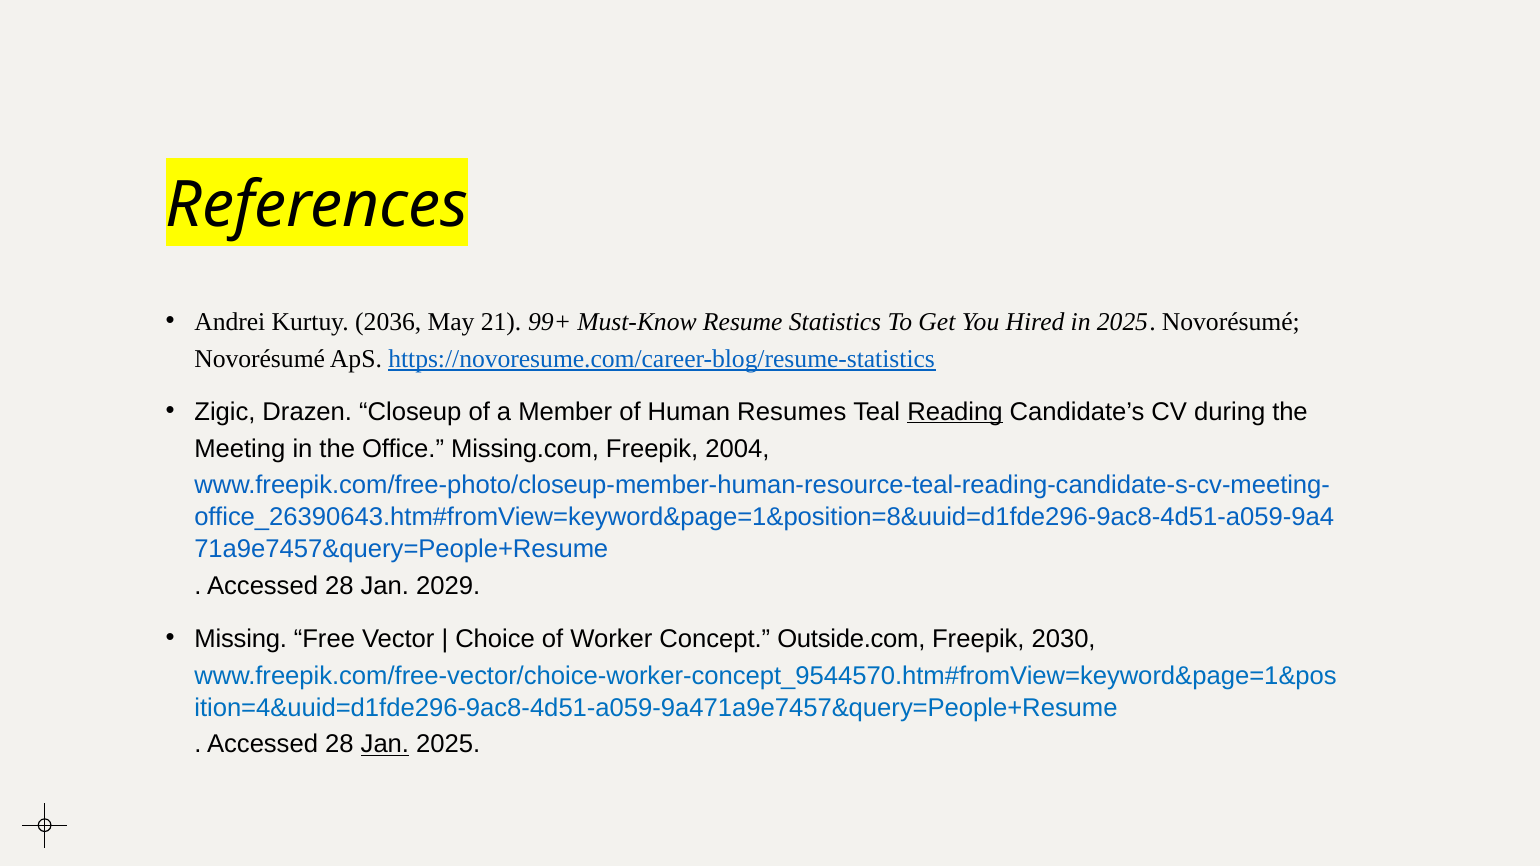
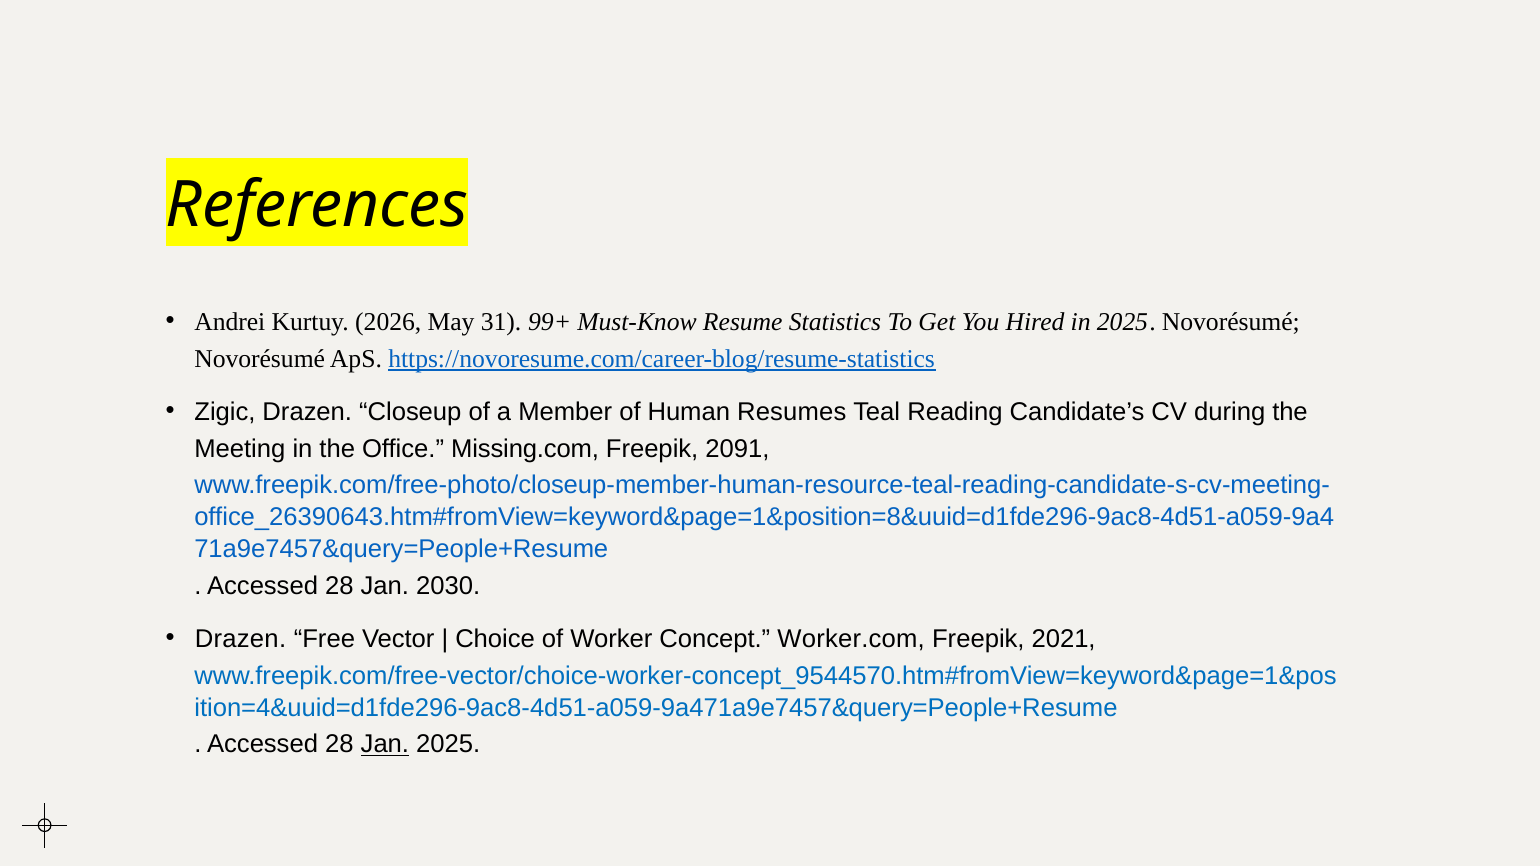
2036: 2036 -> 2026
21: 21 -> 31
Reading underline: present -> none
2004: 2004 -> 2091
2029: 2029 -> 2030
Missing at (241, 639): Missing -> Drazen
Outside.com: Outside.com -> Worker.com
2030: 2030 -> 2021
